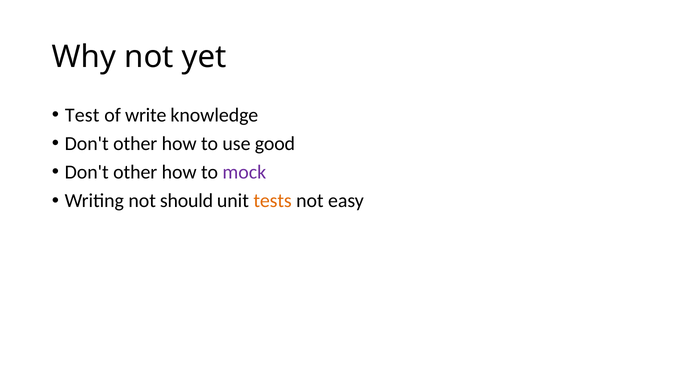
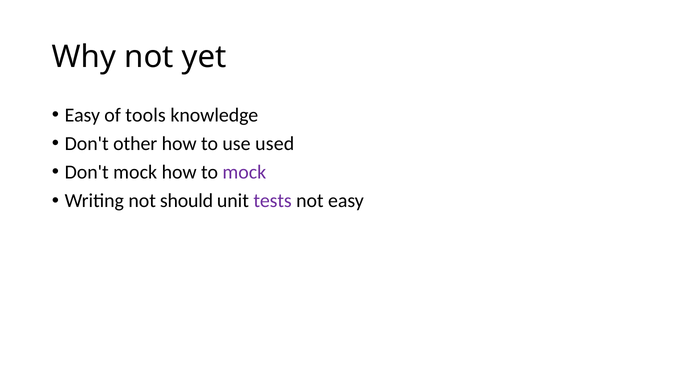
Test at (82, 115): Test -> Easy
write: write -> tools
good: good -> used
other at (135, 172): other -> mock
tests colour: orange -> purple
